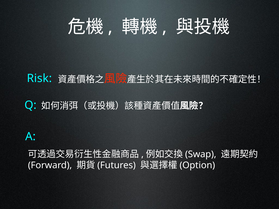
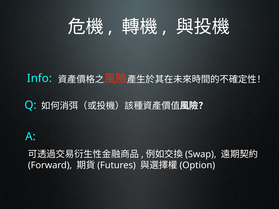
Risk: Risk -> Info
